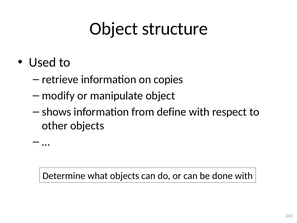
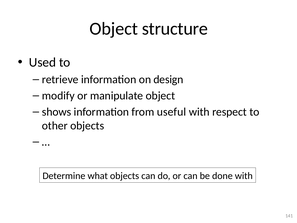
copies: copies -> design
define: define -> useful
